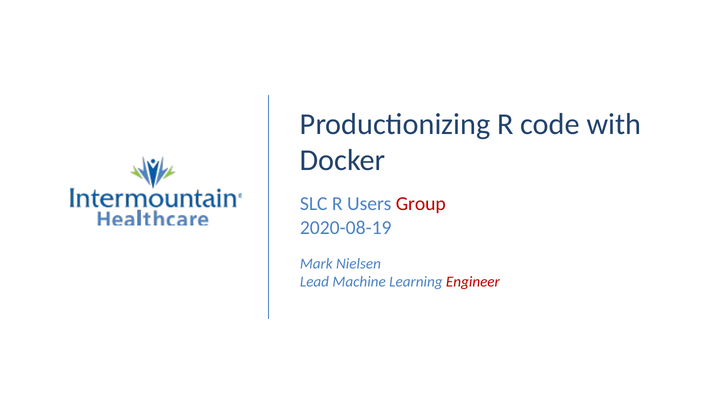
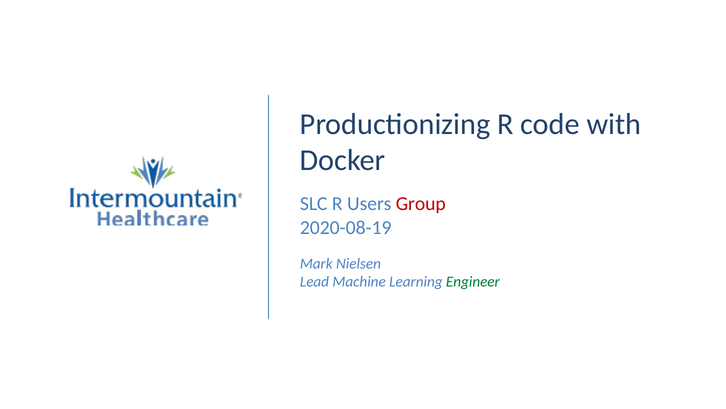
Engineer colour: red -> green
